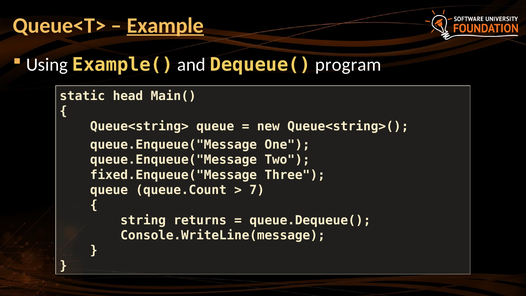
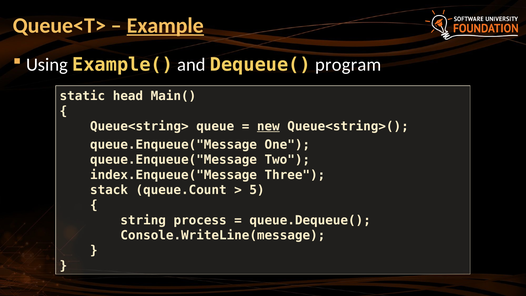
new underline: none -> present
fixed.Enqueue("Message: fixed.Enqueue("Message -> index.Enqueue("Message
queue at (109, 190): queue -> stack
7: 7 -> 5
returns: returns -> process
